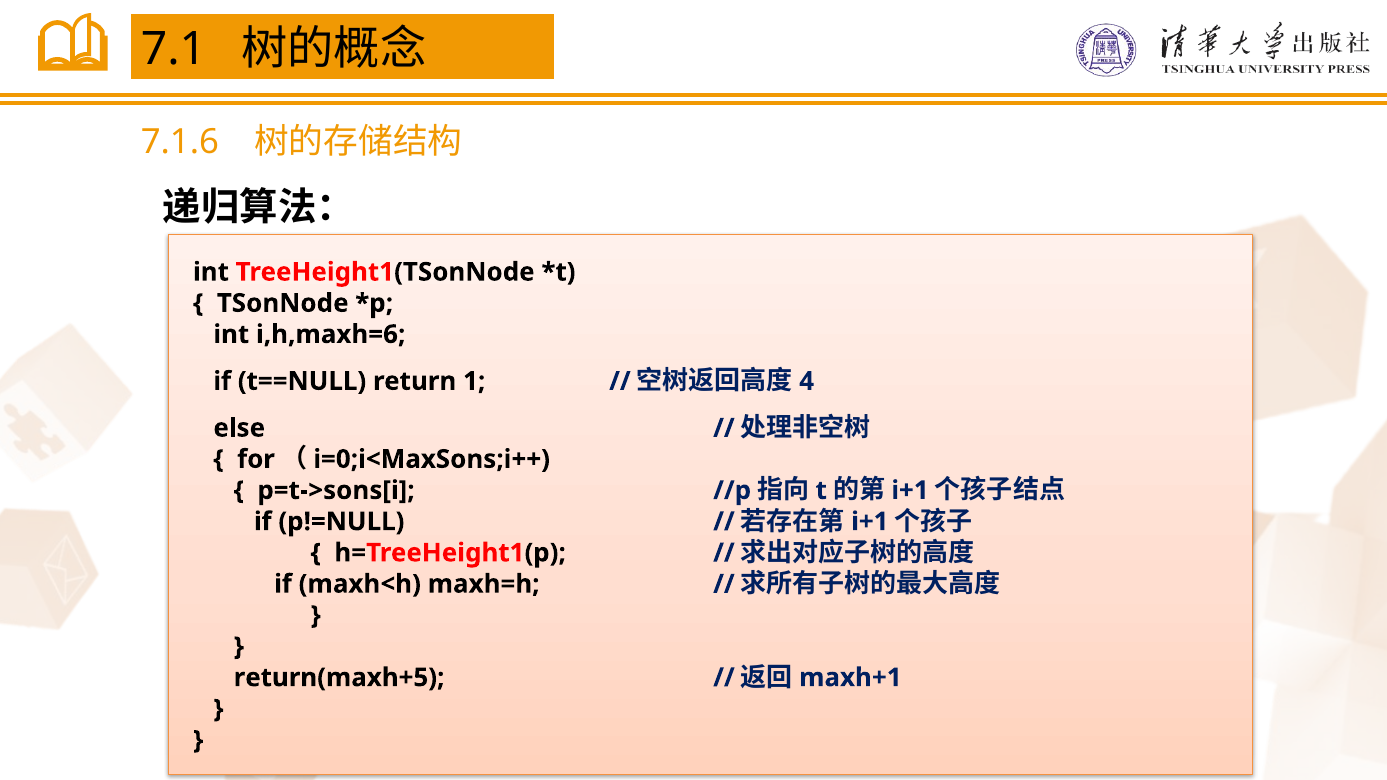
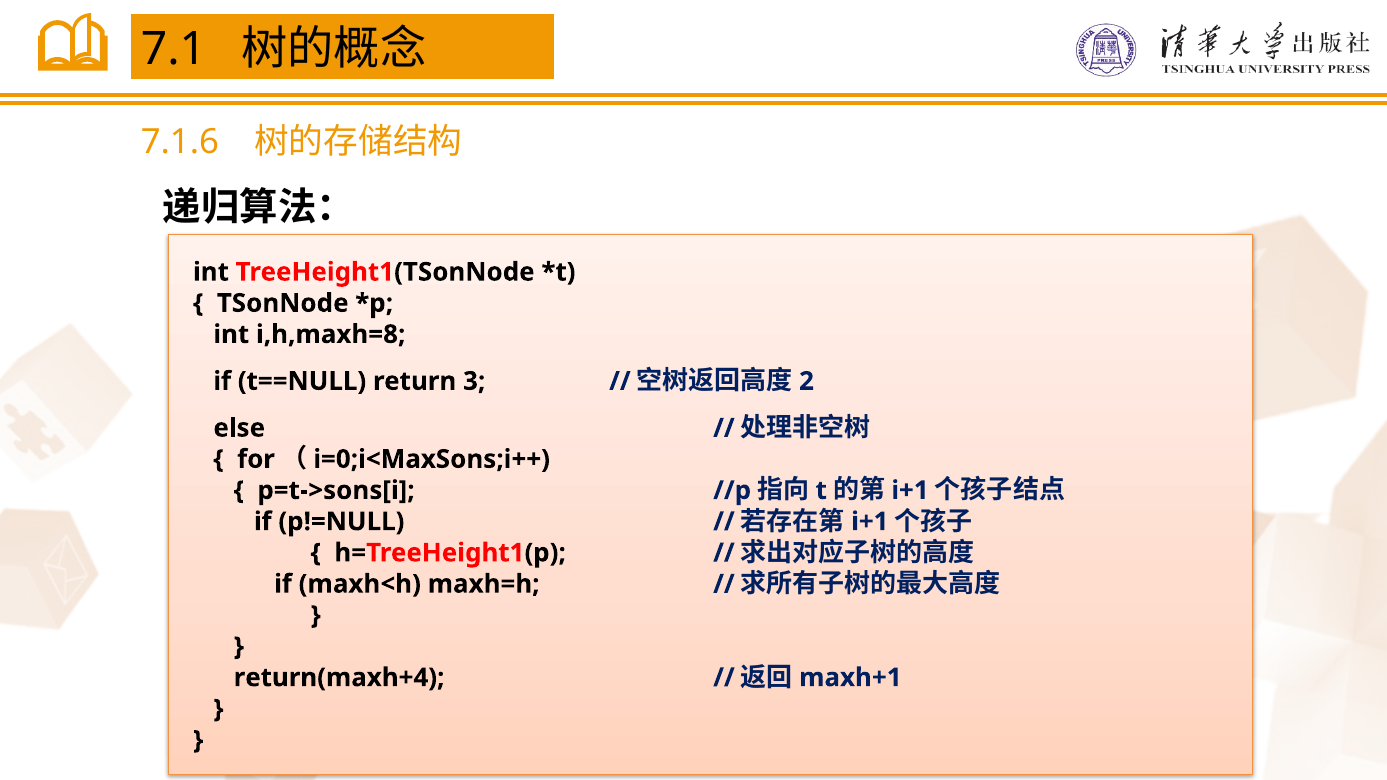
i,h,maxh=6: i,h,maxh=6 -> i,h,maxh=8
1: 1 -> 3
4: 4 -> 2
return(maxh+5: return(maxh+5 -> return(maxh+4
